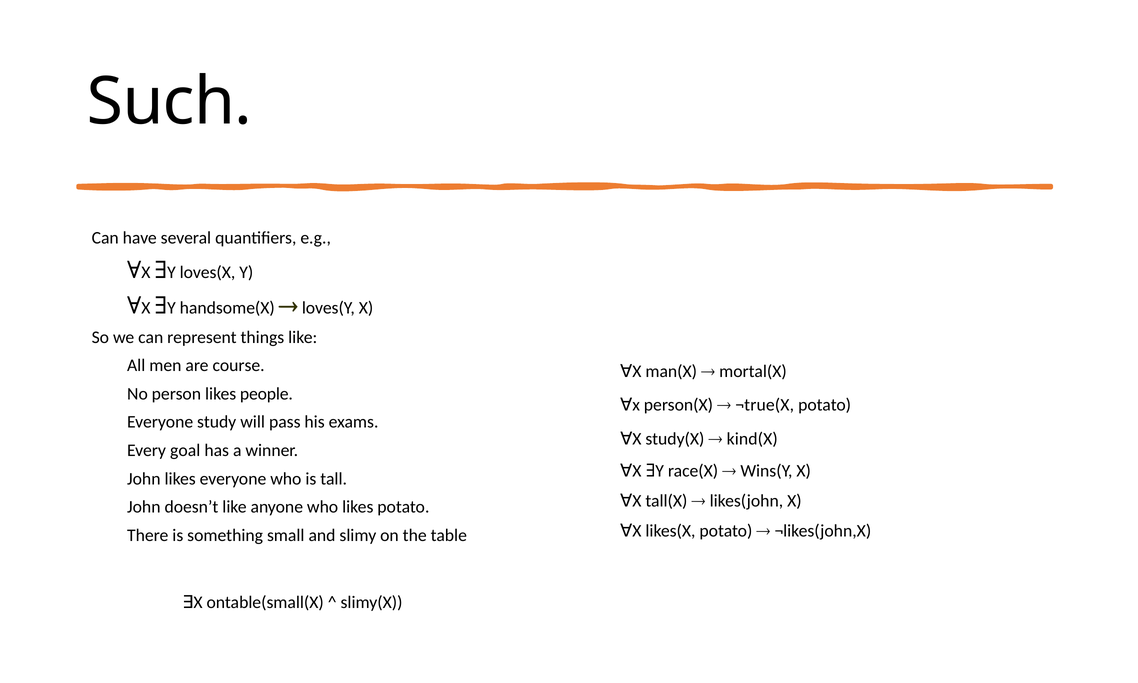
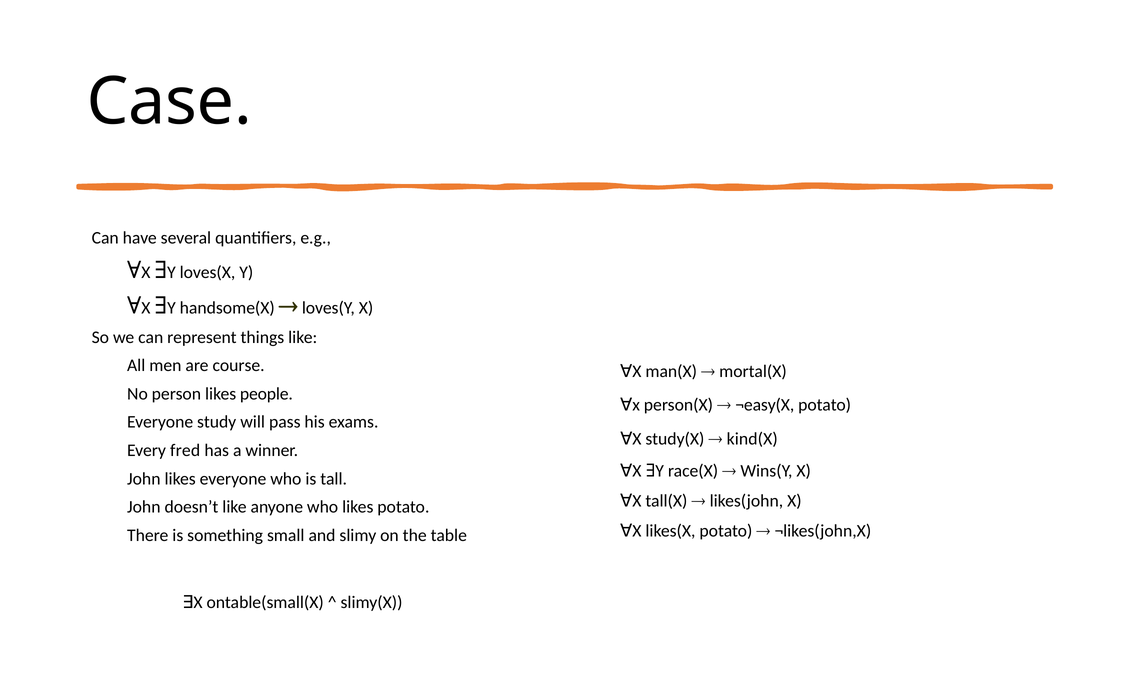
Such: Such -> Case
¬true(X: ¬true(X -> ¬easy(X
goal: goal -> fred
